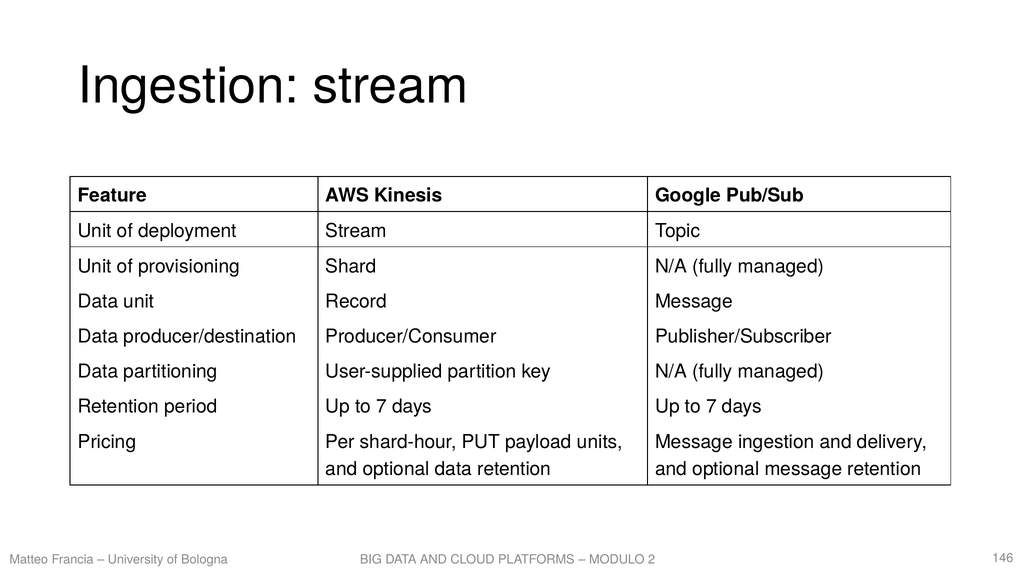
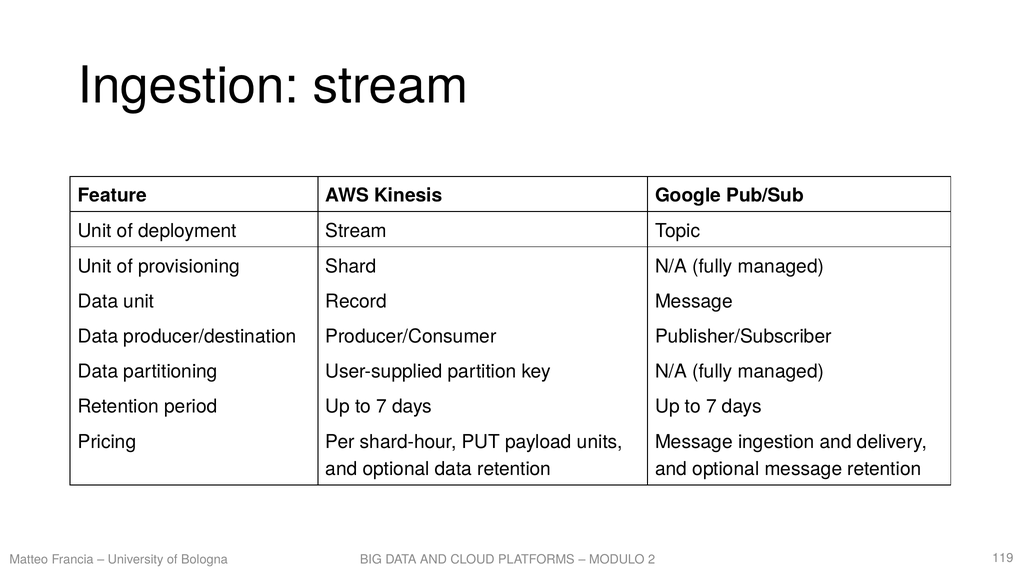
146: 146 -> 119
